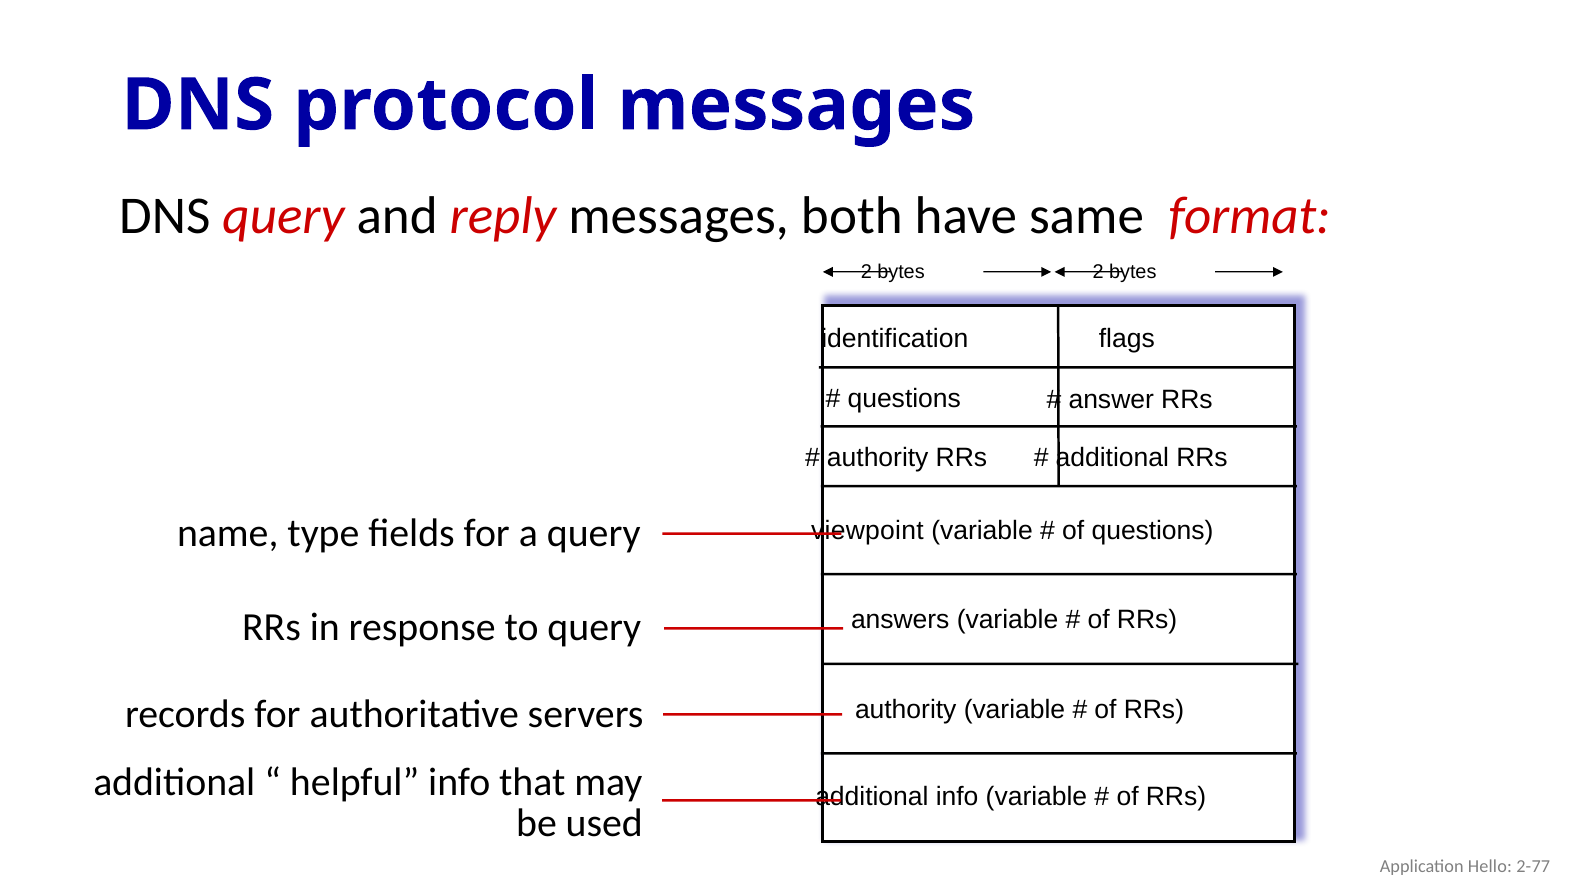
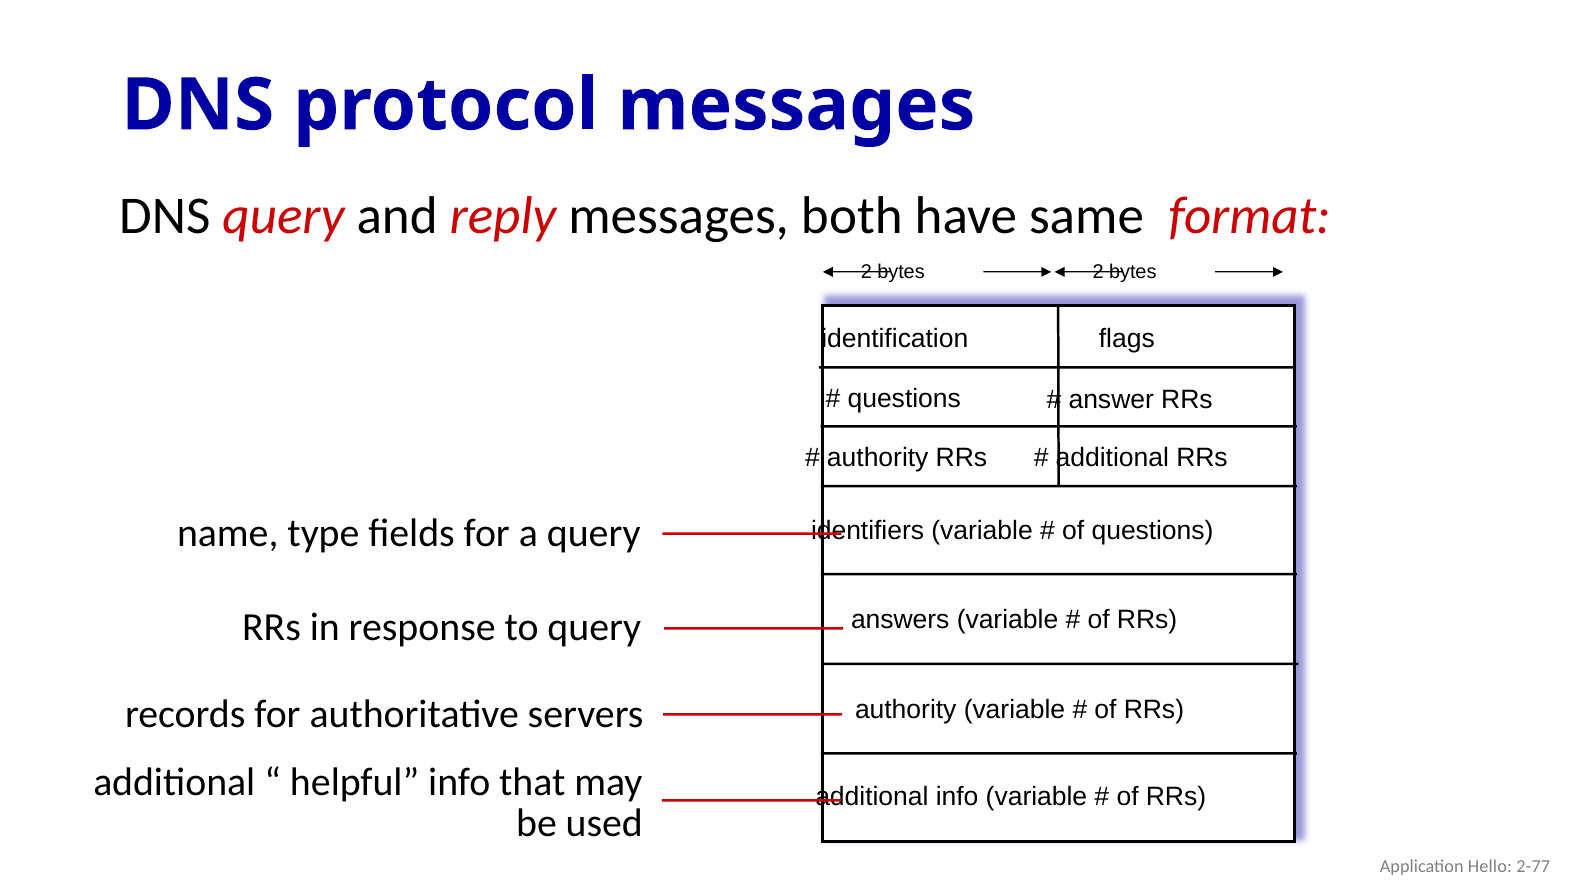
viewpoint: viewpoint -> identifiers
